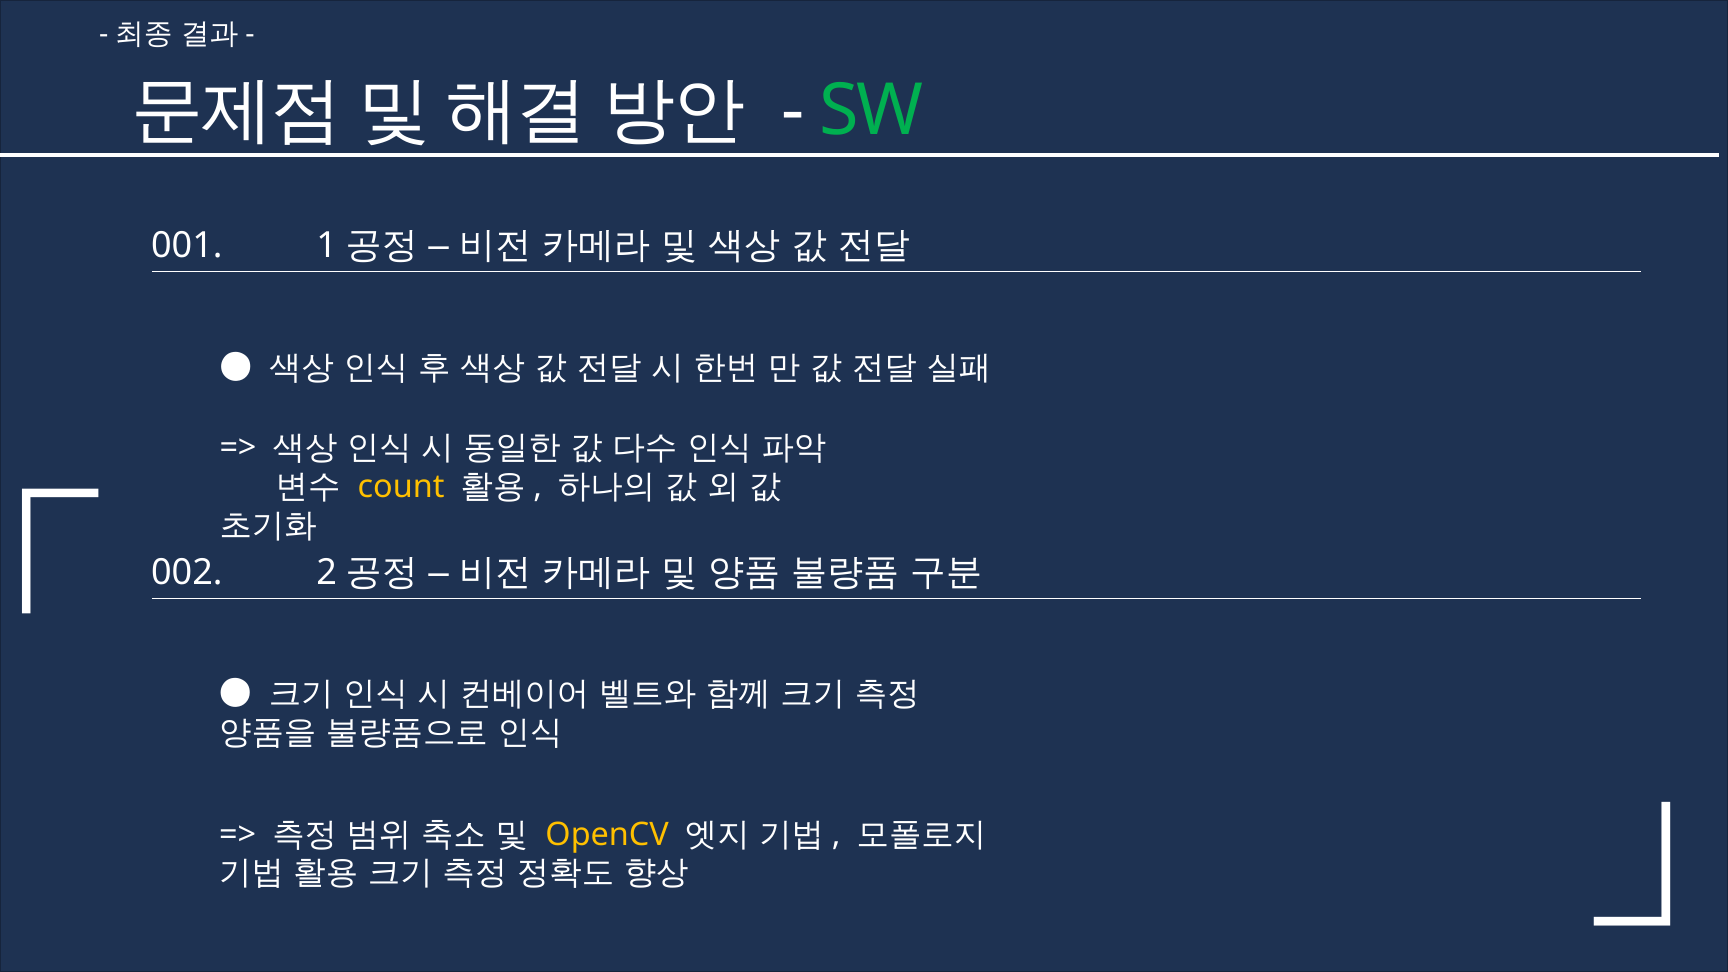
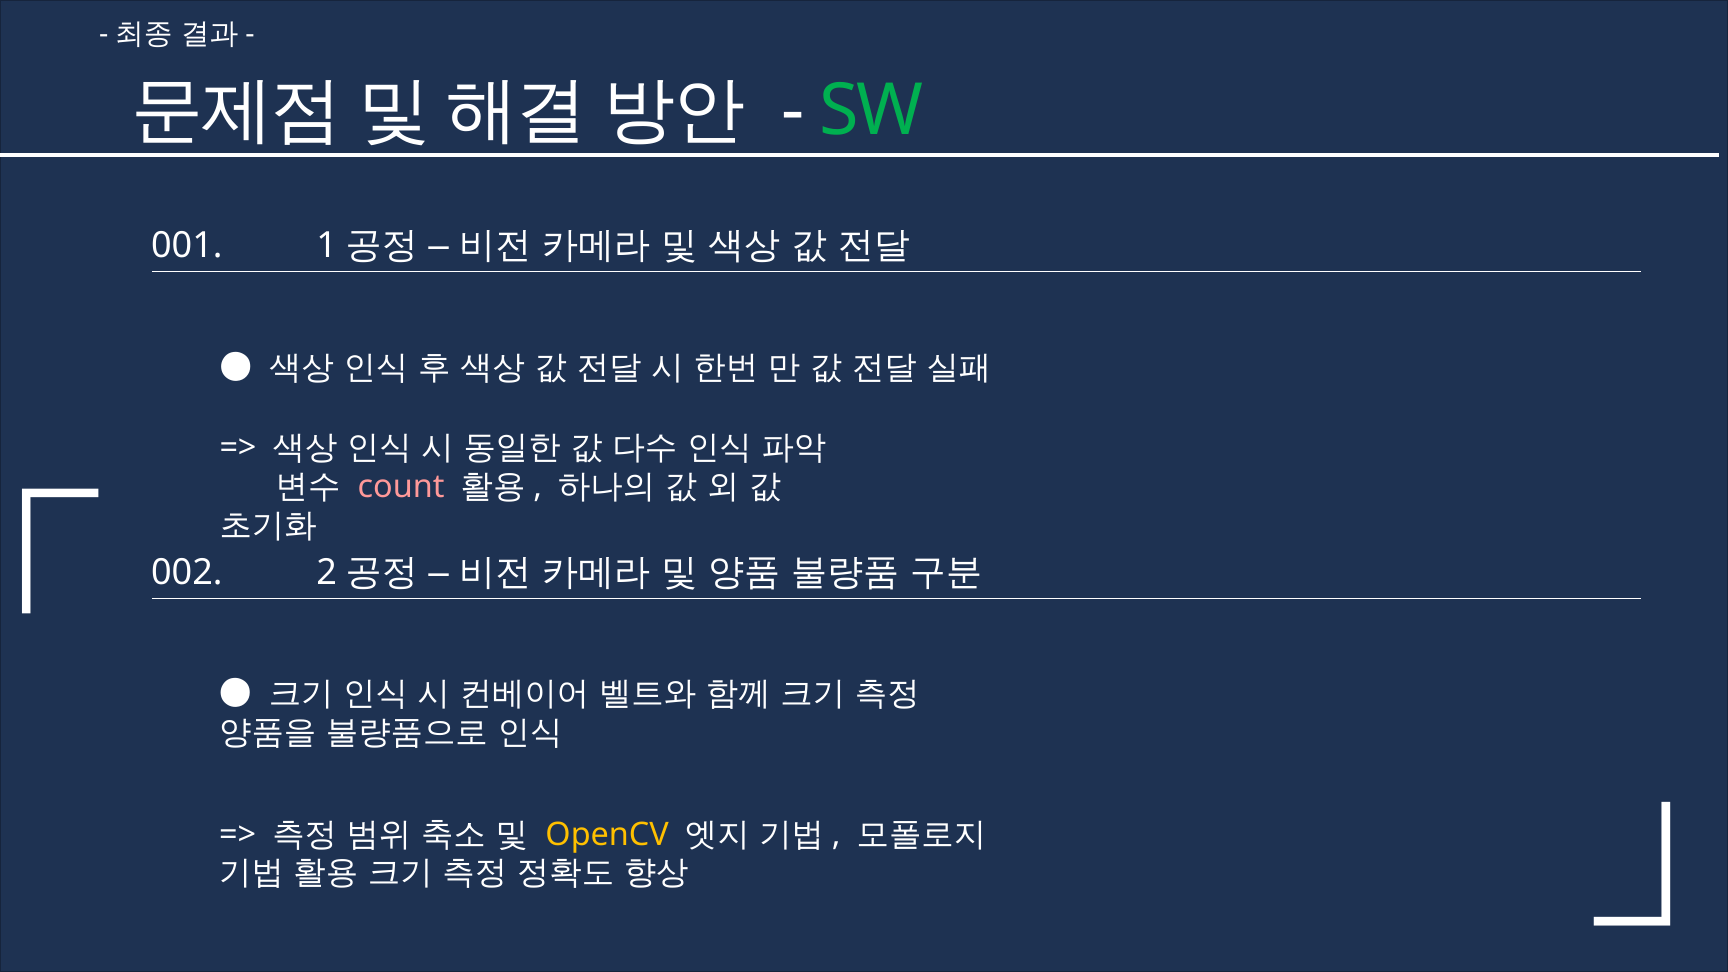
count colour: yellow -> pink
